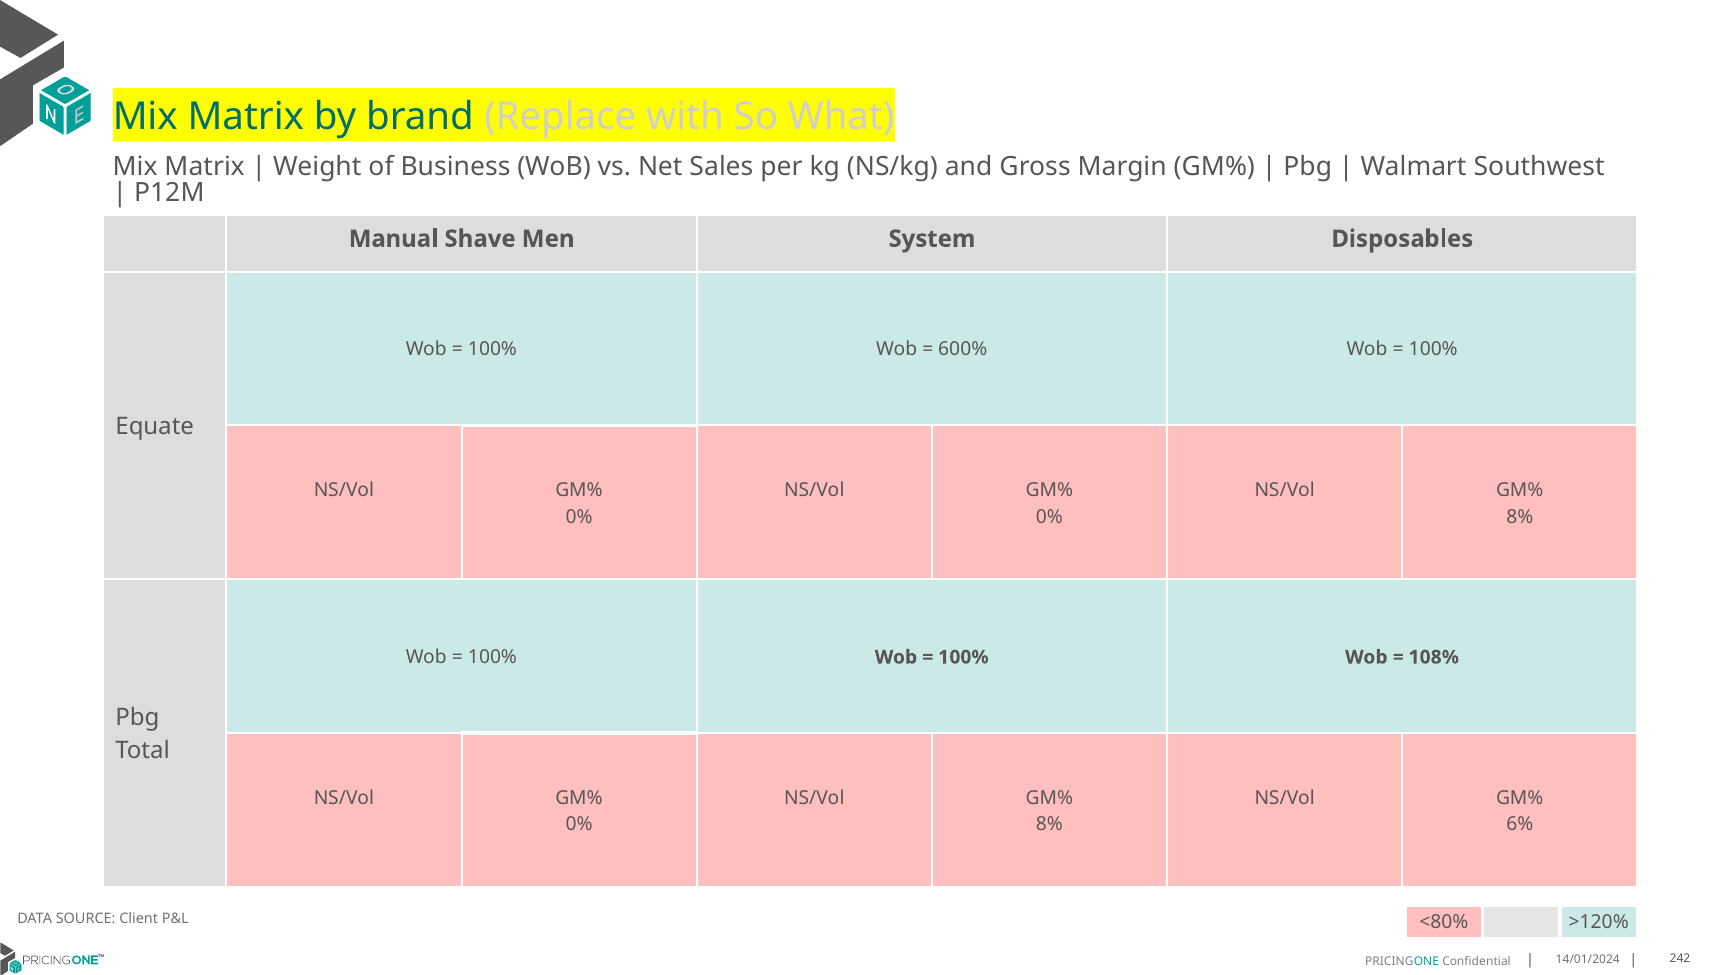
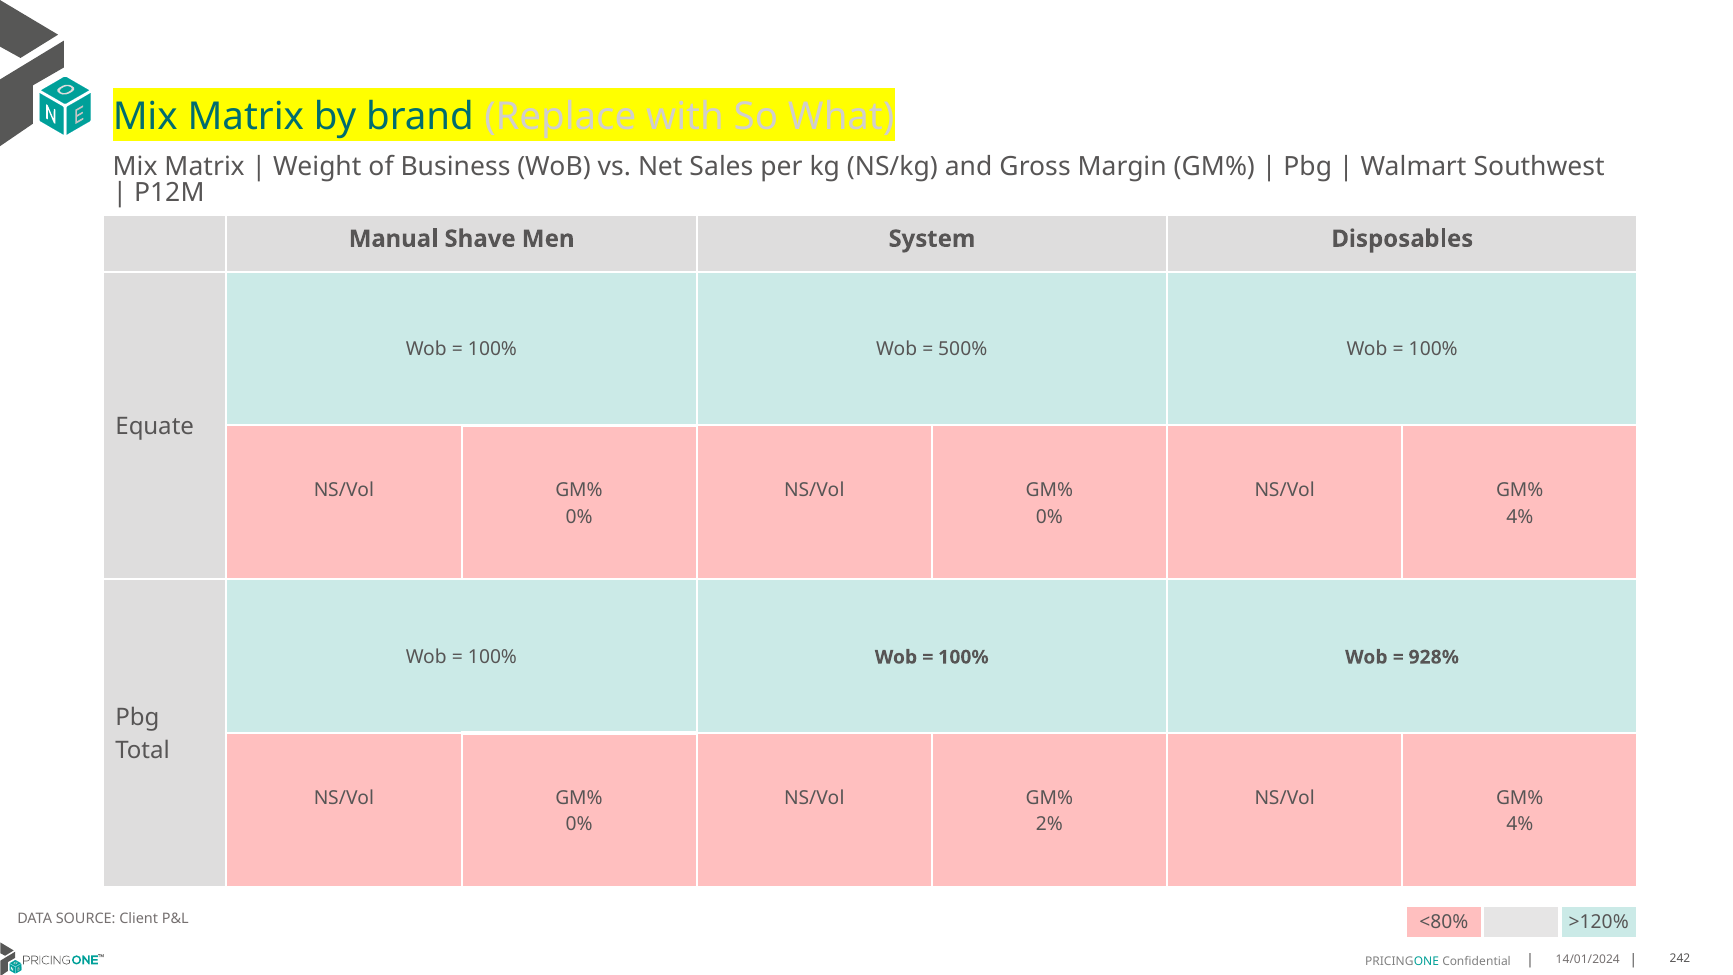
600%: 600% -> 500%
8% at (1520, 517): 8% -> 4%
108%: 108% -> 928%
8% at (1049, 824): 8% -> 2%
6% at (1520, 824): 6% -> 4%
